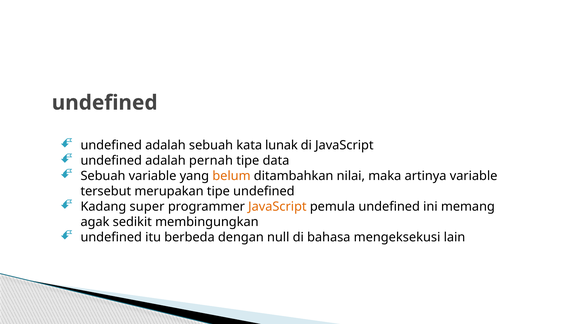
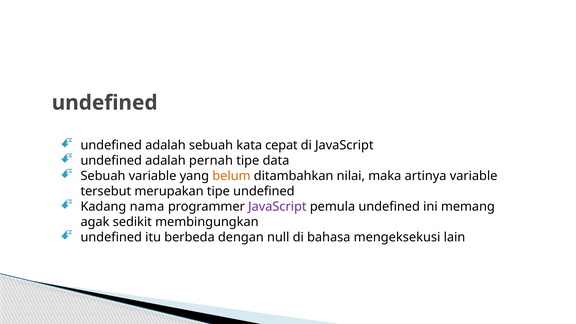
lunak: lunak -> cepat
super: super -> nama
JavaScript at (277, 207) colour: orange -> purple
